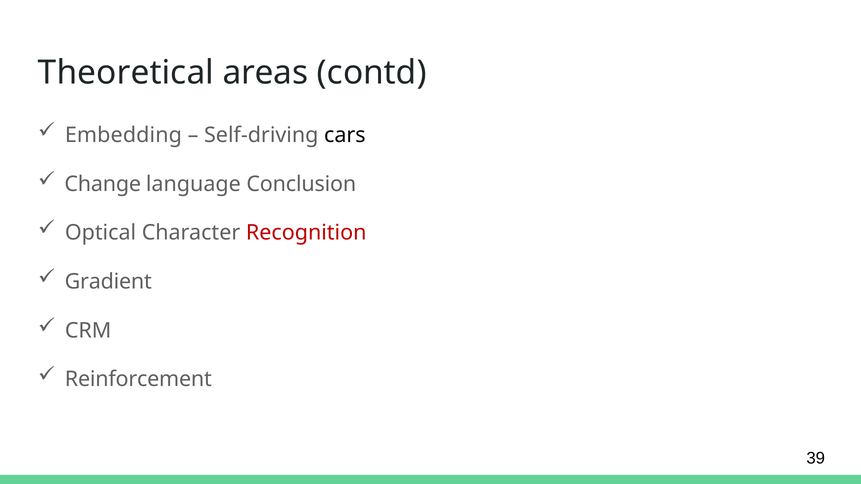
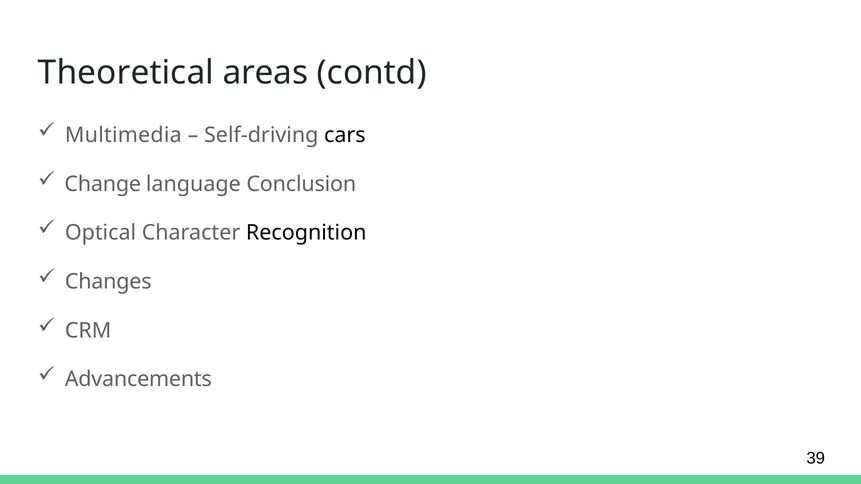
Embedding: Embedding -> Multimedia
Recognition colour: red -> black
Gradient: Gradient -> Changes
Reinforcement: Reinforcement -> Advancements
